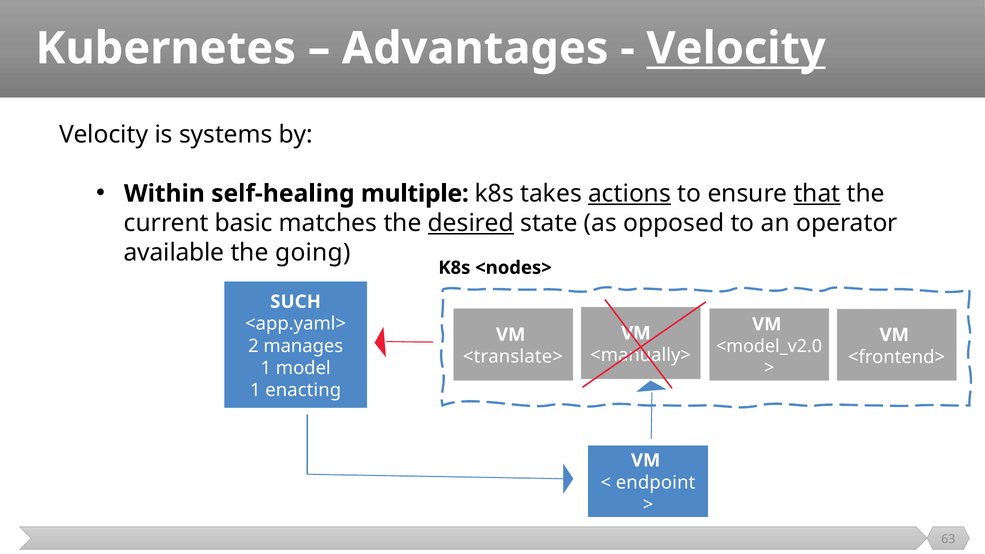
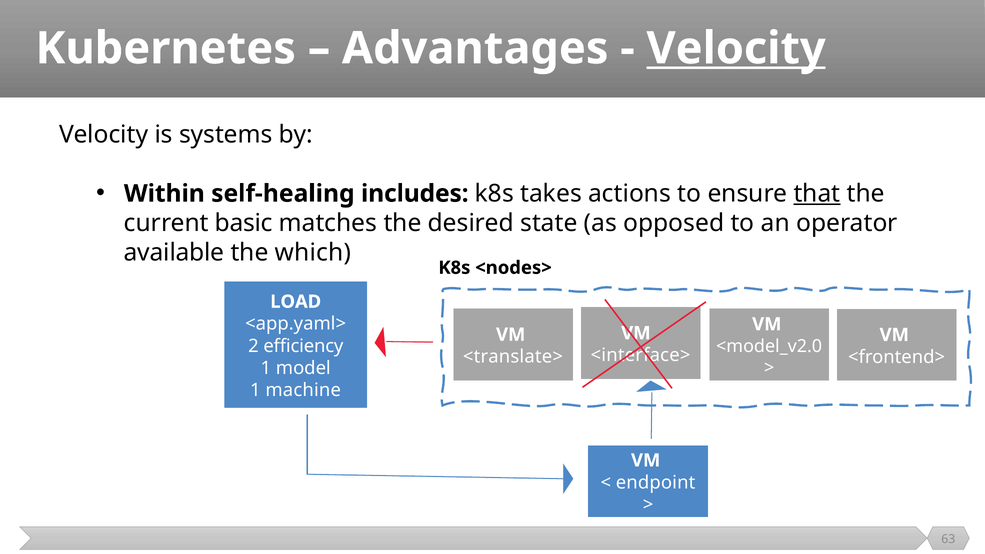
multiple: multiple -> includes
actions underline: present -> none
desired underline: present -> none
going: going -> which
SUCH: SUCH -> LOAD
manages: manages -> efficiency
<manually>: <manually> -> <interface>
enacting: enacting -> machine
